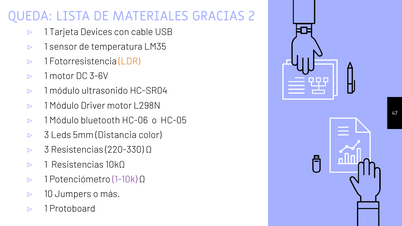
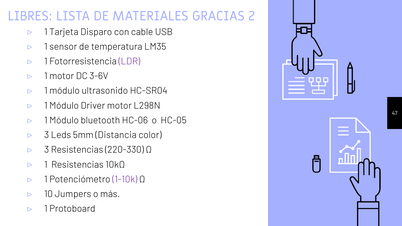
QUEDA: QUEDA -> LIBRES
Devices: Devices -> Disparo
LDR colour: orange -> purple
